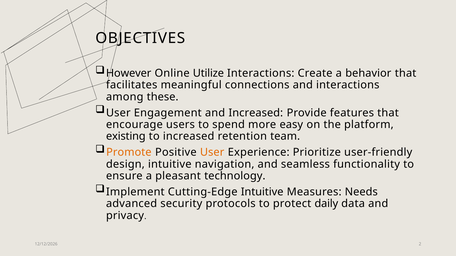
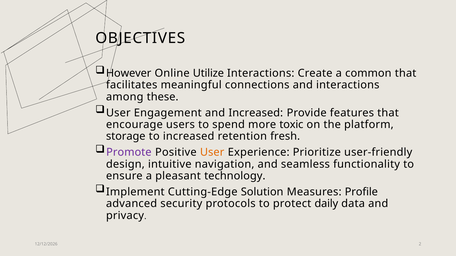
behavior: behavior -> common
easy: easy -> toxic
existing: existing -> storage
team: team -> fresh
Promote colour: orange -> purple
Cutting-Edge Intuitive: Intuitive -> Solution
Needs: Needs -> Profile
